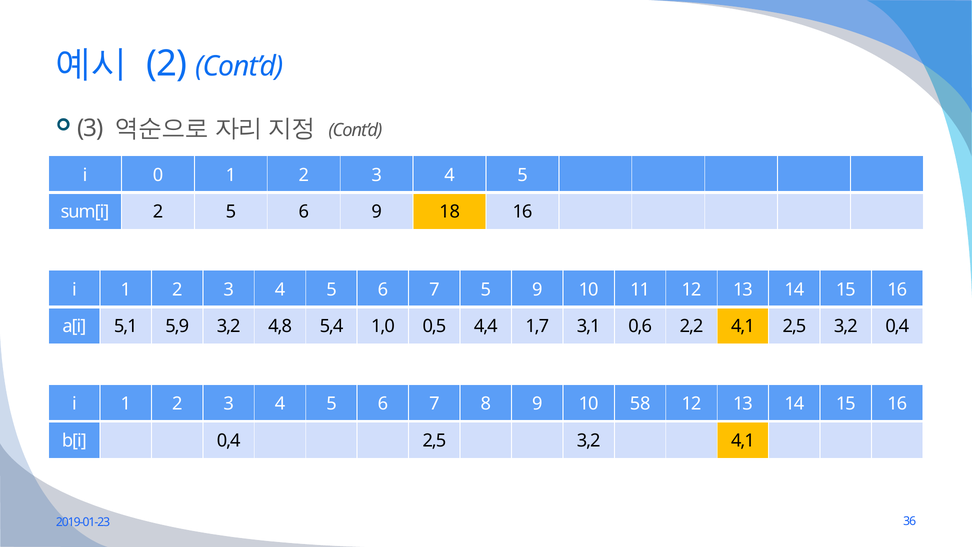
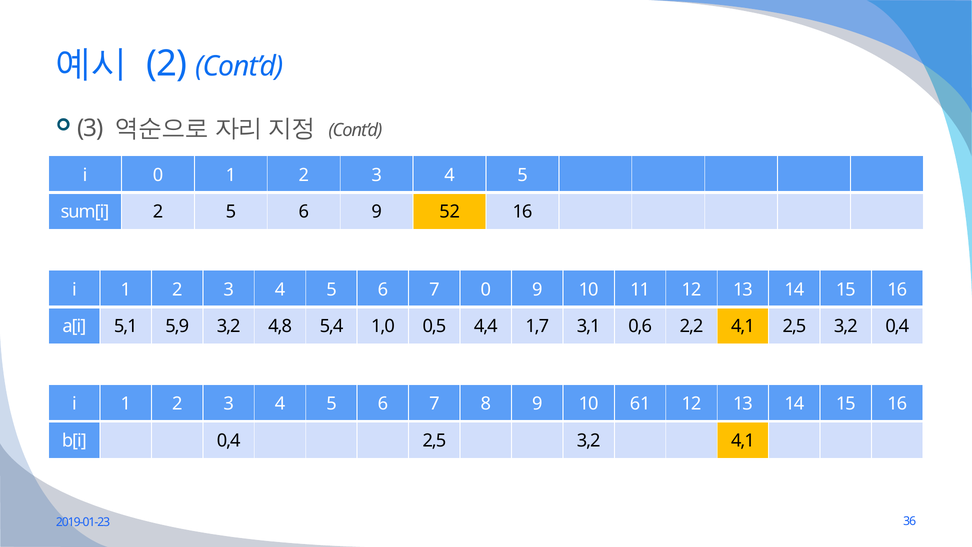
18: 18 -> 52
7 5: 5 -> 0
58: 58 -> 61
